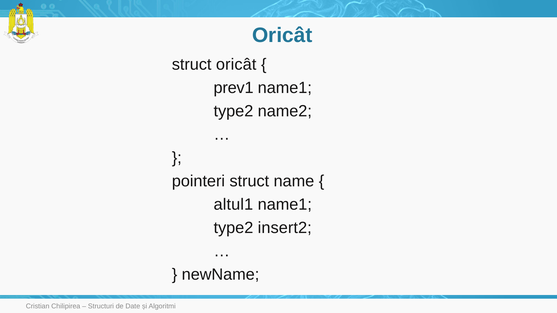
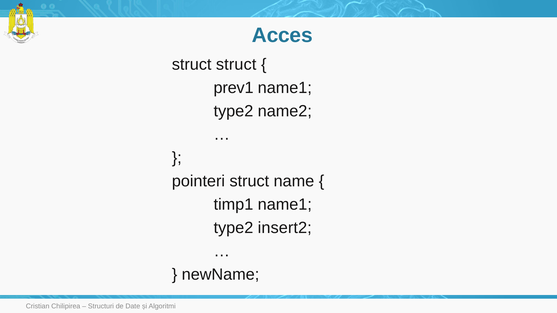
Oricât at (282, 35): Oricât -> Acces
struct oricât: oricât -> struct
altul1: altul1 -> timp1
